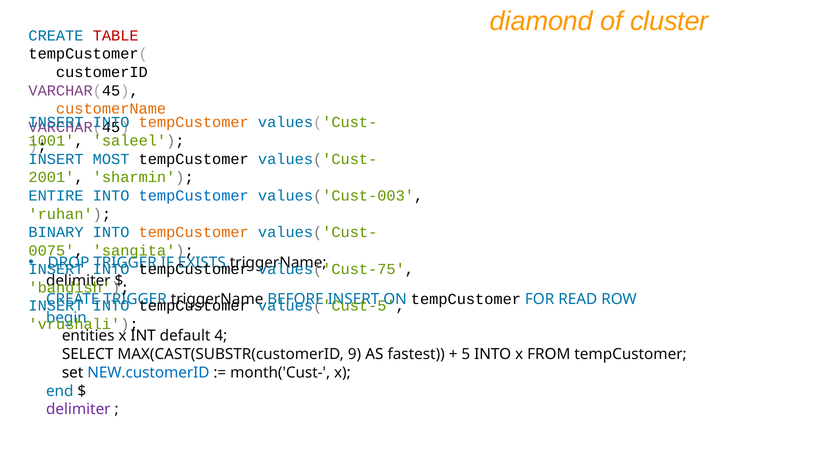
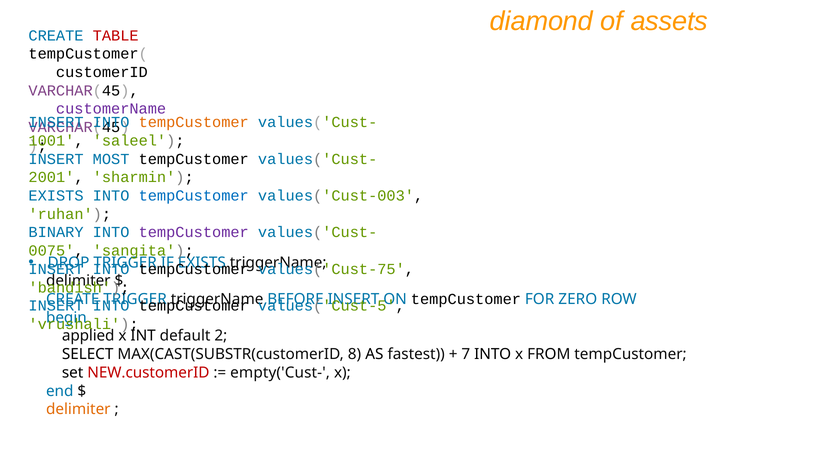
cluster: cluster -> assets
customerName colour: orange -> purple
ENTIRE at (56, 196): ENTIRE -> EXISTS
tempCustomer at (194, 232) colour: orange -> purple
READ: READ -> ZERO
entities: entities -> applied
4: 4 -> 2
9: 9 -> 8
5: 5 -> 7
NEW.customerID colour: blue -> red
month('Cust-: month('Cust- -> empty('Cust-
delimiter at (78, 409) colour: purple -> orange
